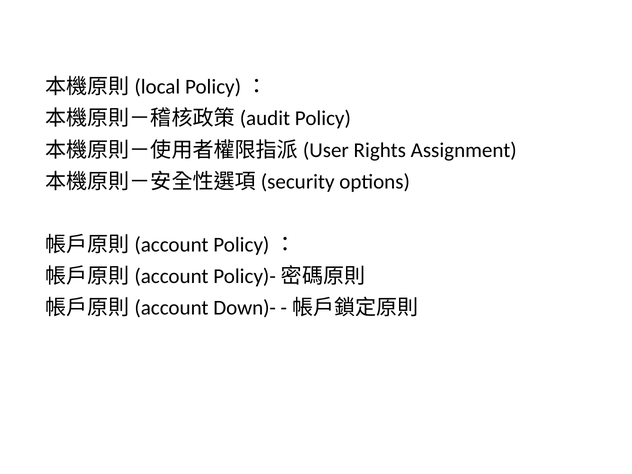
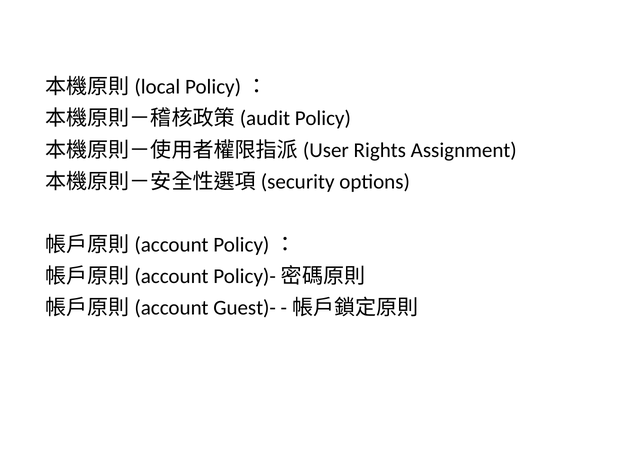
Down)-: Down)- -> Guest)-
